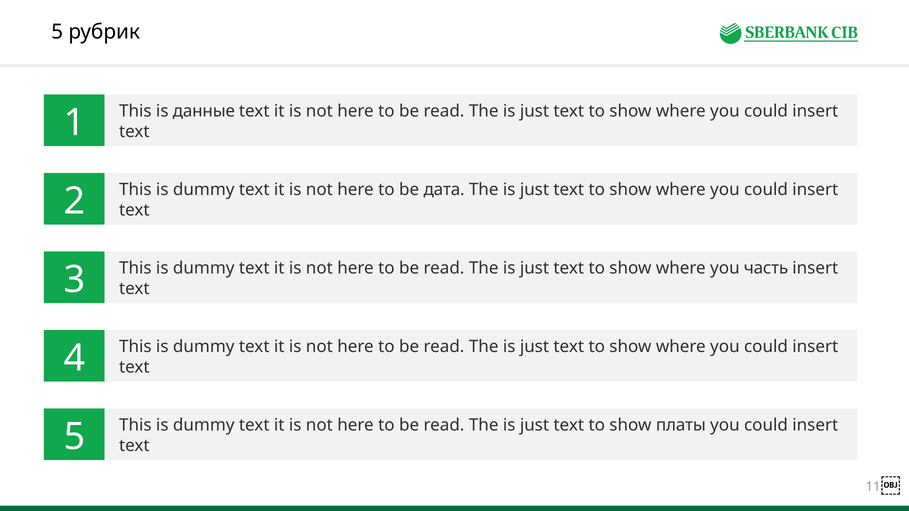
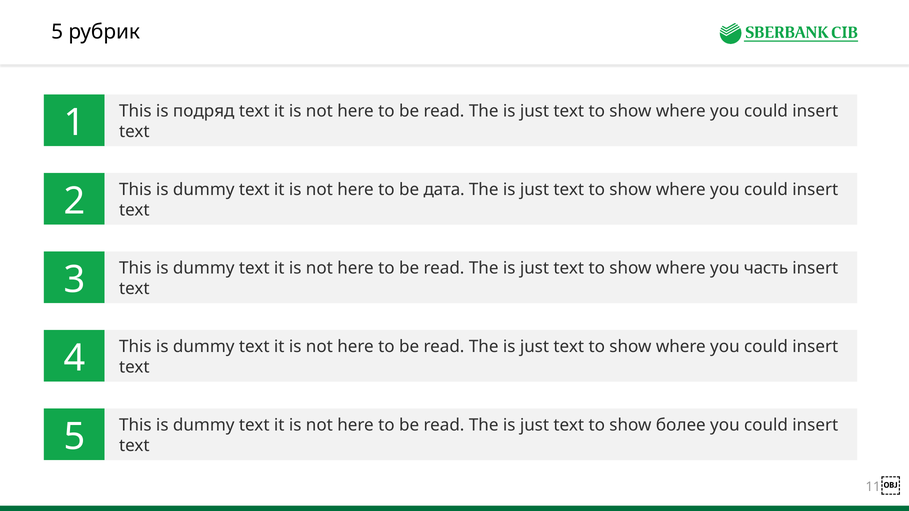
данные: данные -> подряд
платы: платы -> более
